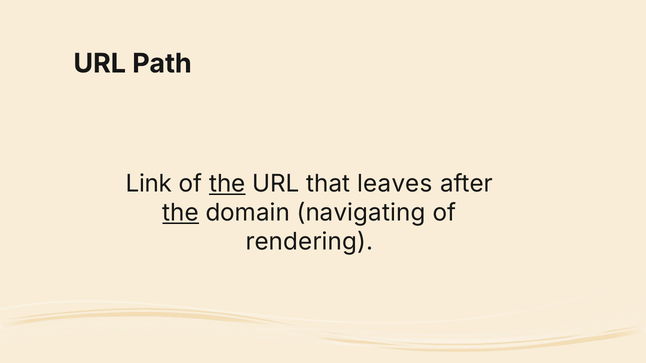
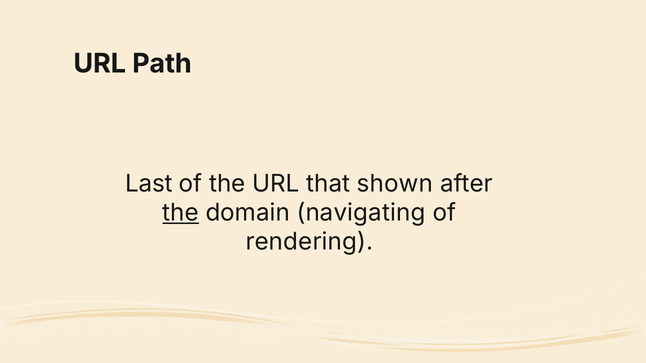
Link: Link -> Last
the at (227, 184) underline: present -> none
leaves: leaves -> shown
